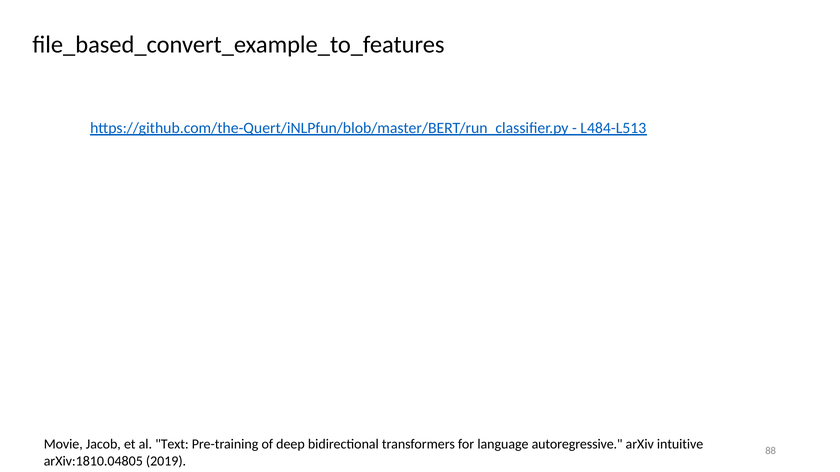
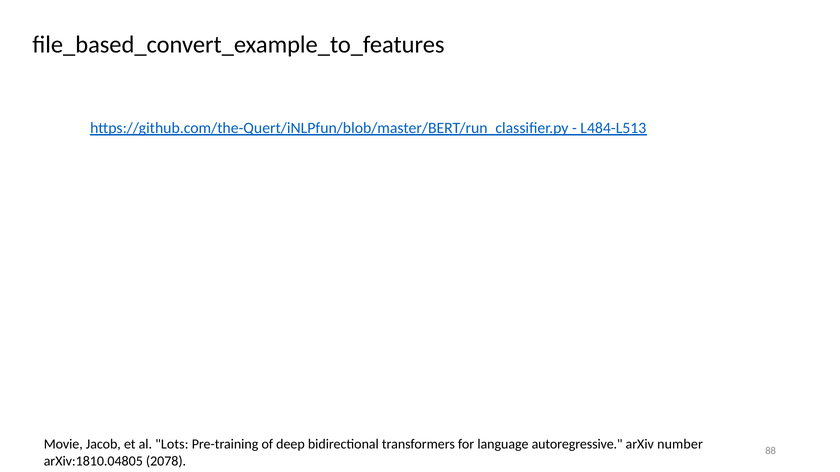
Text: Text -> Lots
intuitive: intuitive -> number
2019: 2019 -> 2078
